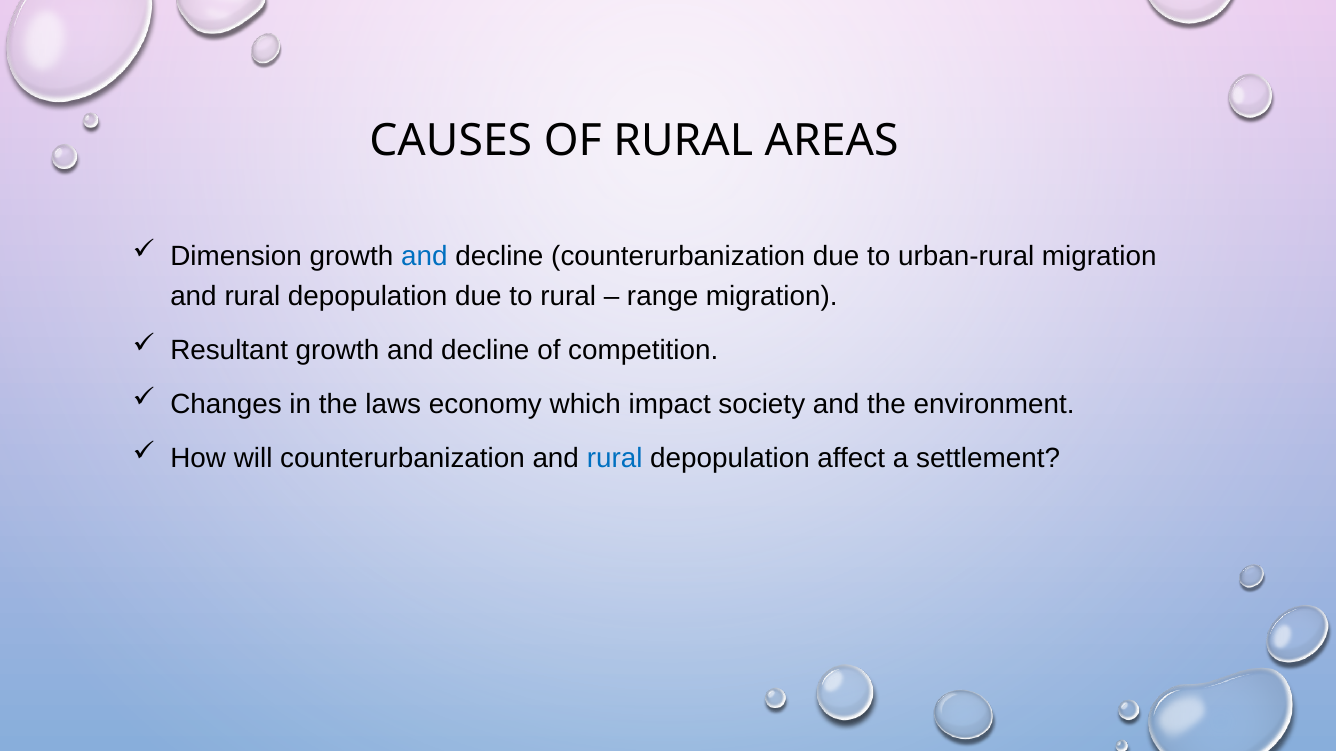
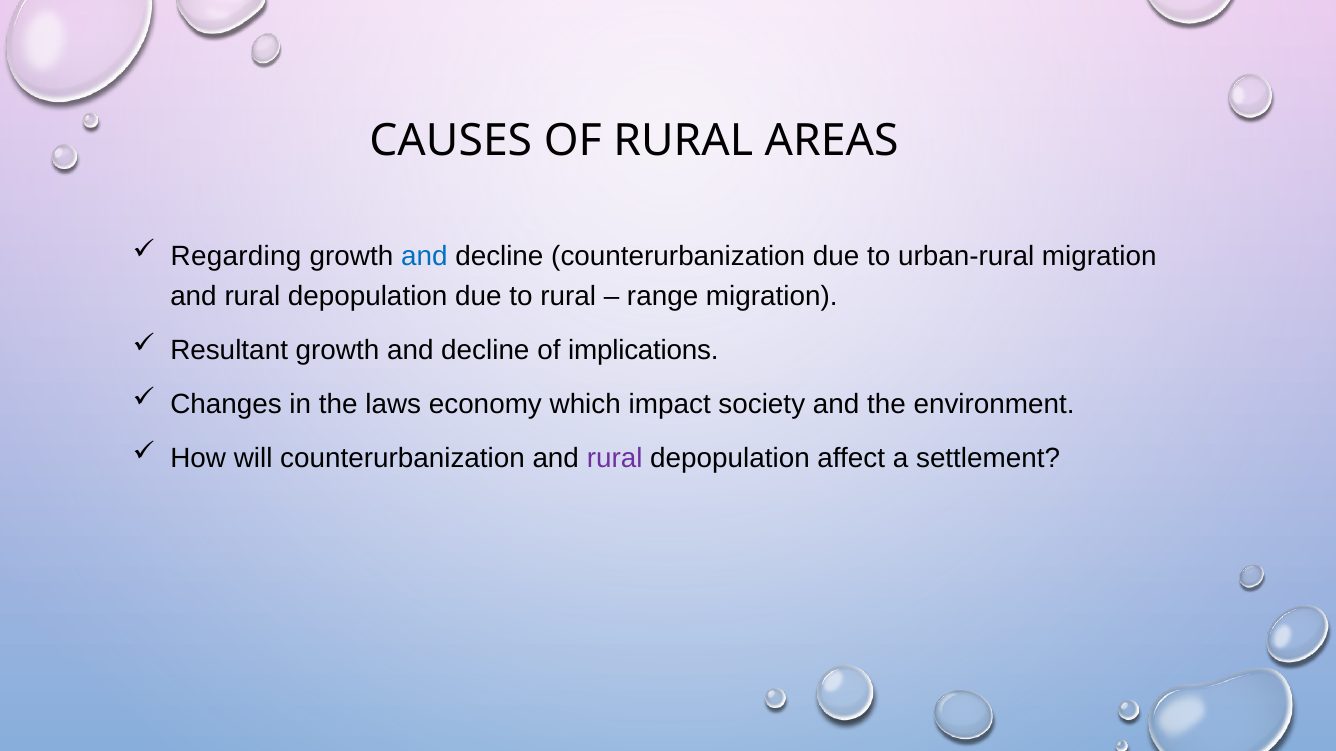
Dimension: Dimension -> Regarding
competition: competition -> implications
rural at (615, 458) colour: blue -> purple
